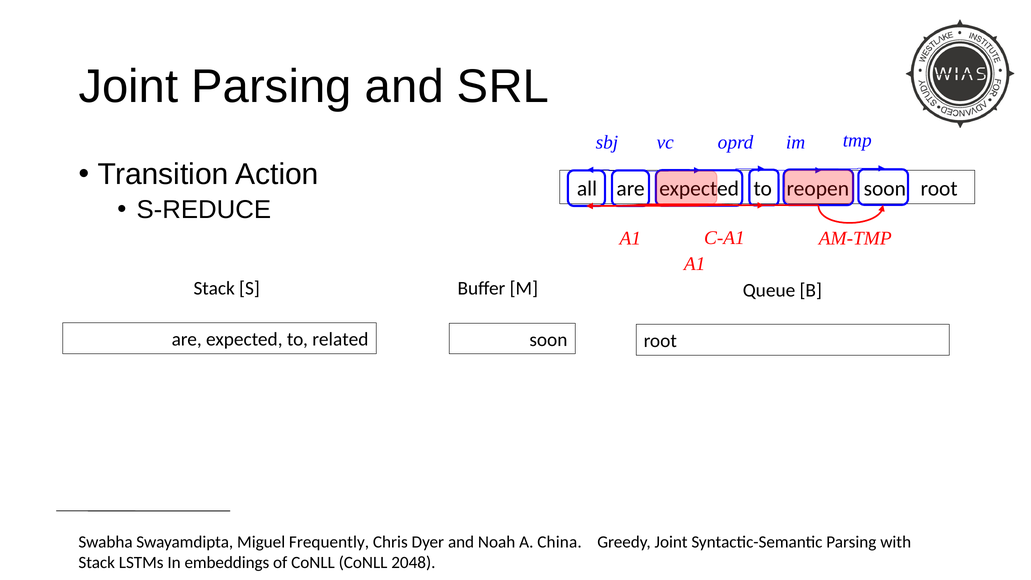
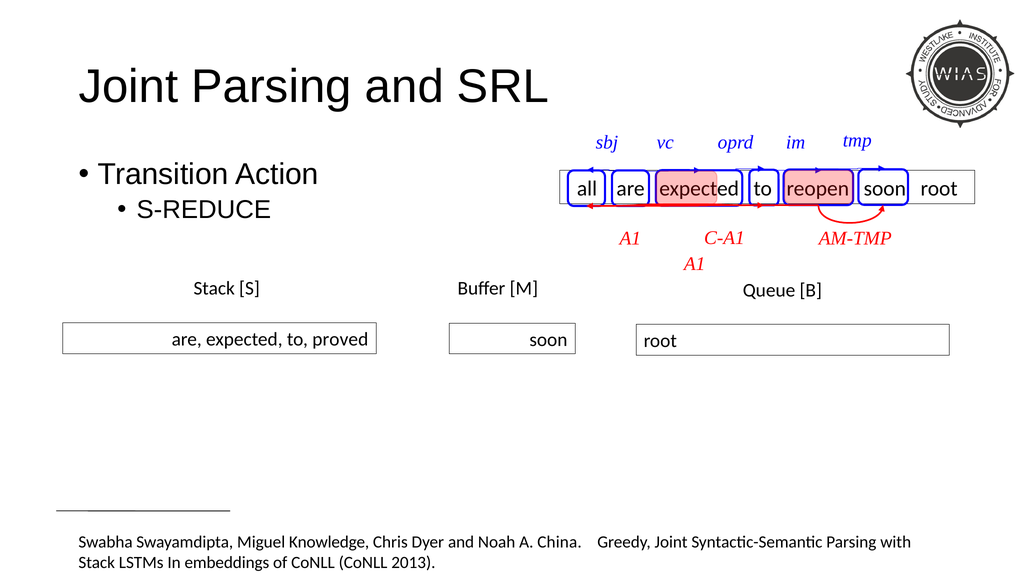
related: related -> proved
Frequently: Frequently -> Knowledge
2048: 2048 -> 2013
